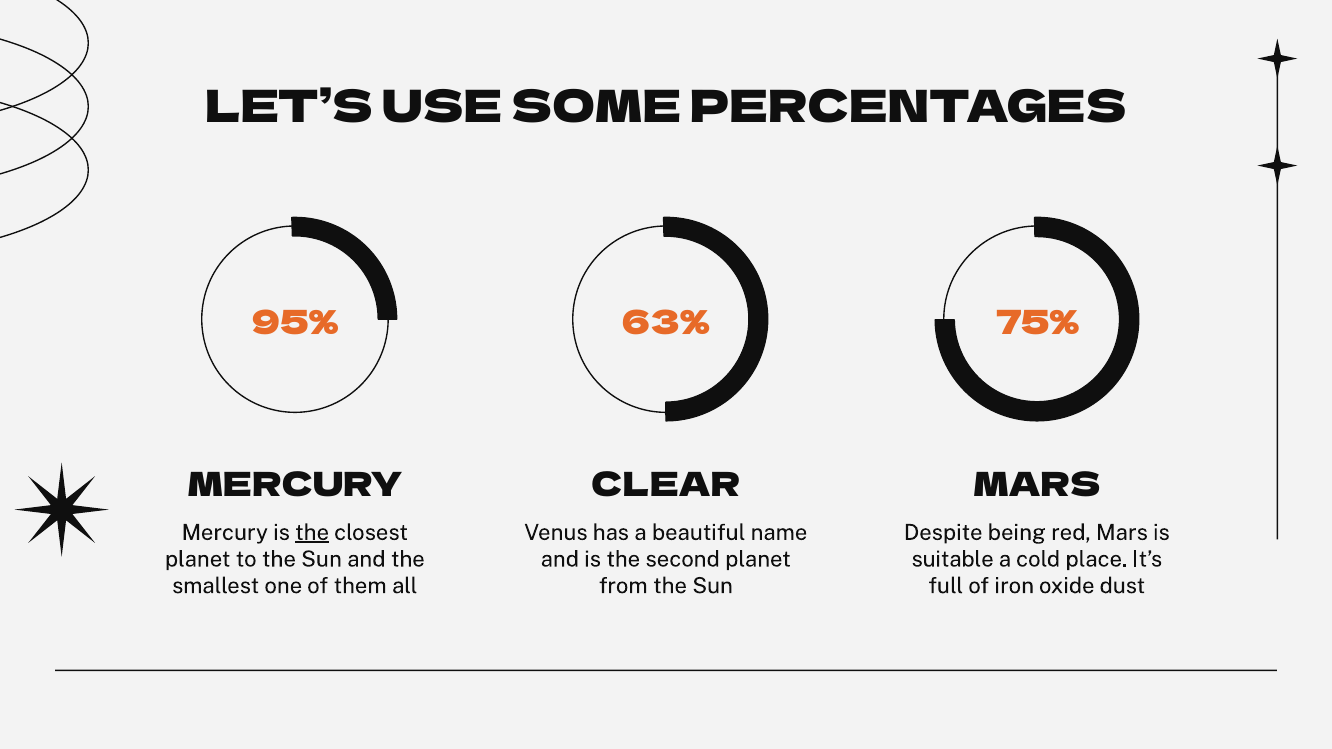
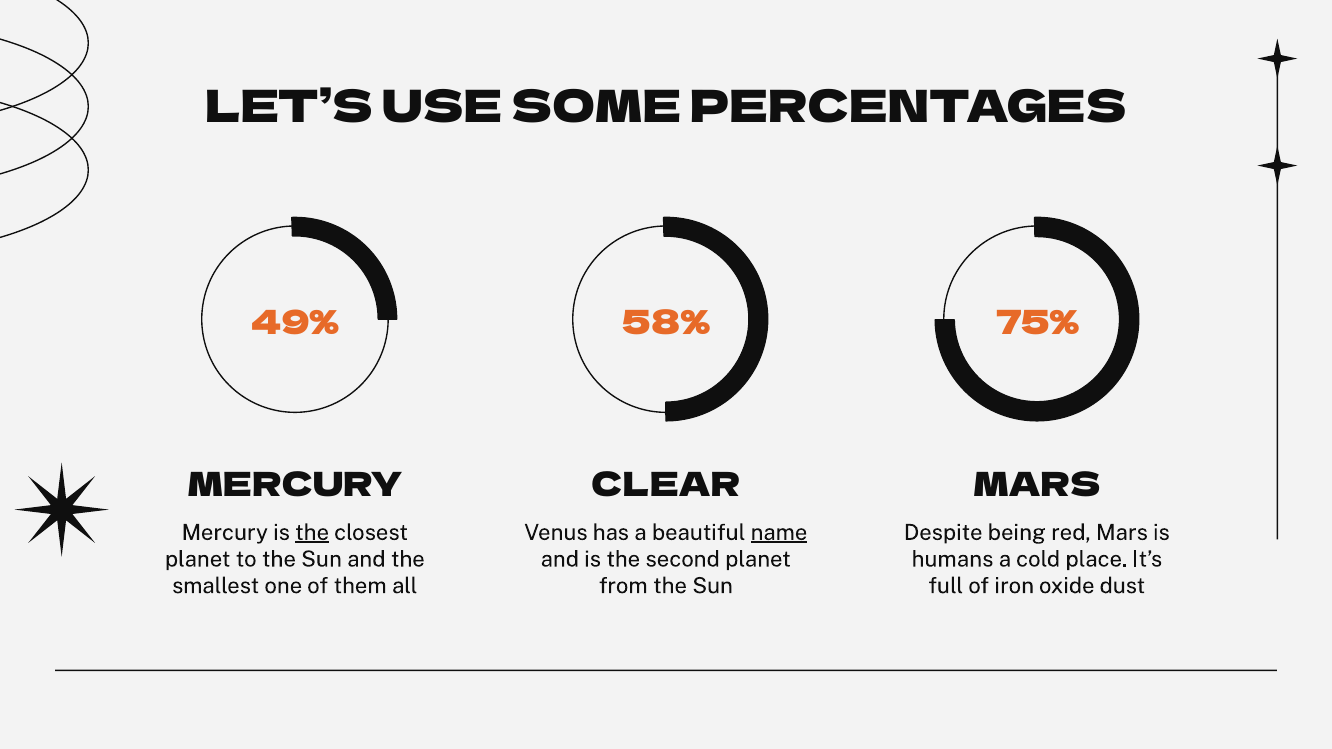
95%: 95% -> 49%
63%: 63% -> 58%
name underline: none -> present
suitable: suitable -> humans
